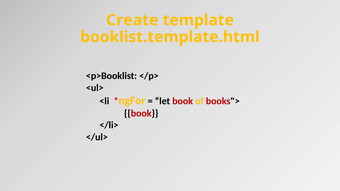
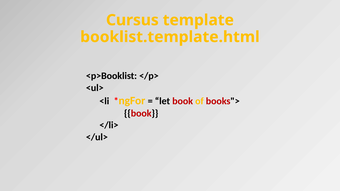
Create: Create -> Cursus
